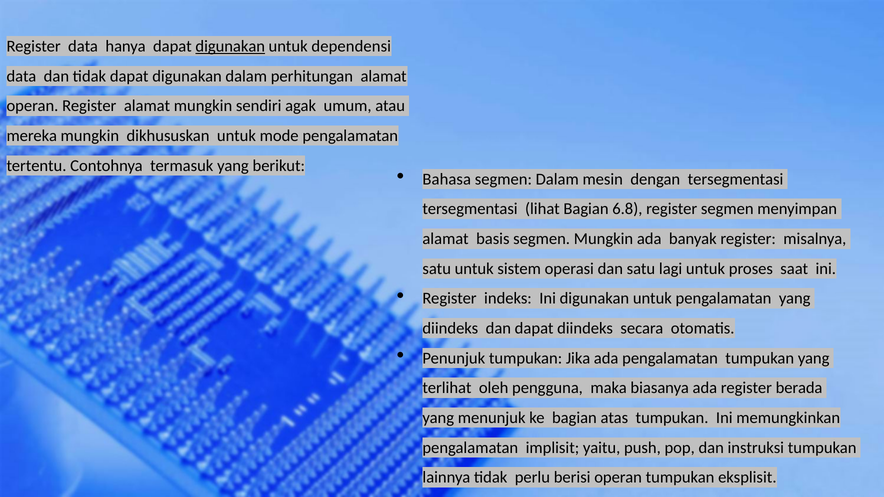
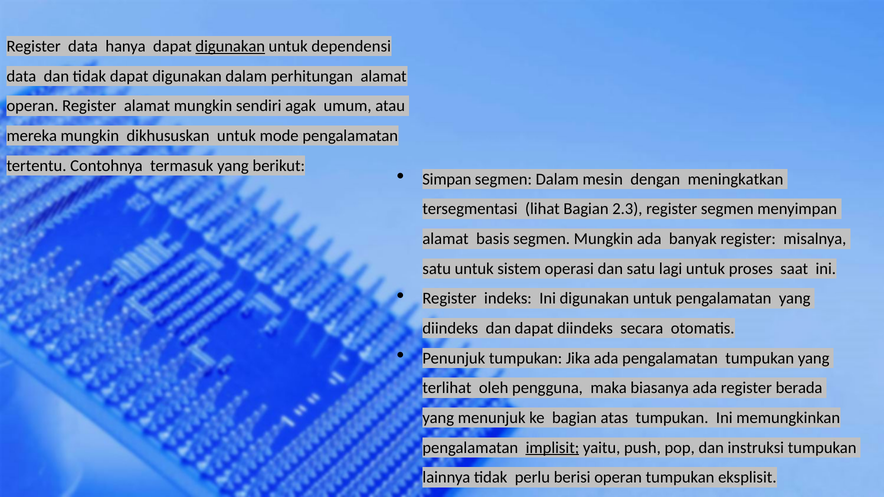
Bahasa: Bahasa -> Simpan
dengan tersegmentasi: tersegmentasi -> meningkatkan
6.8: 6.8 -> 2.3
implisit underline: none -> present
